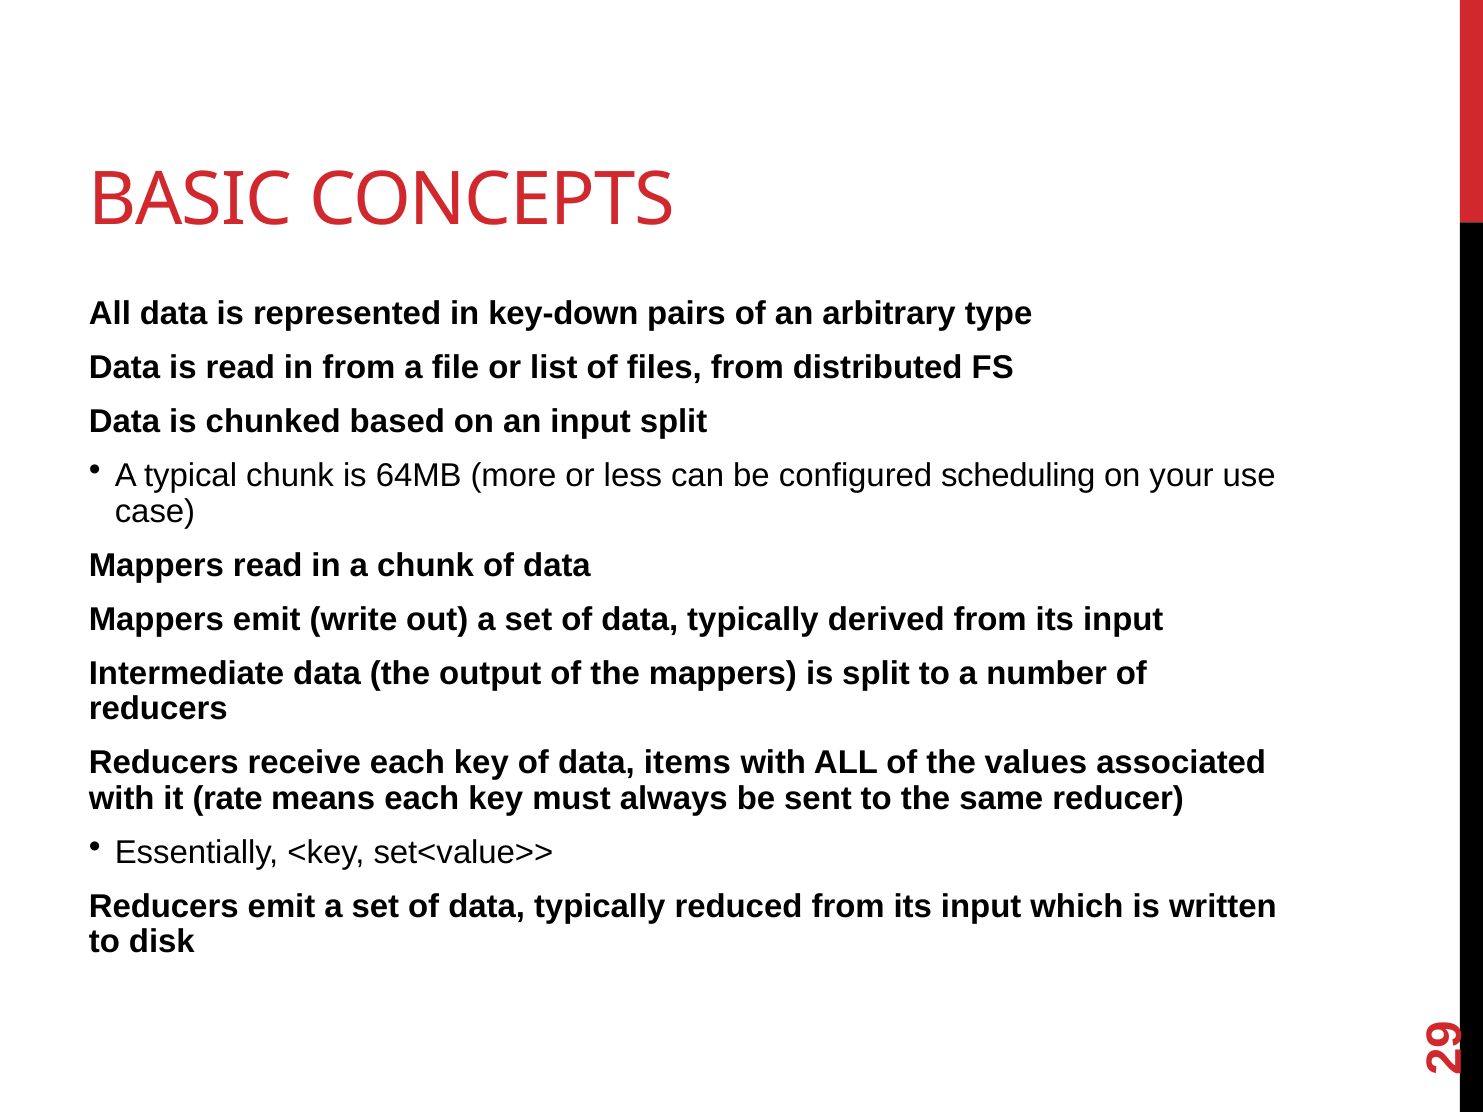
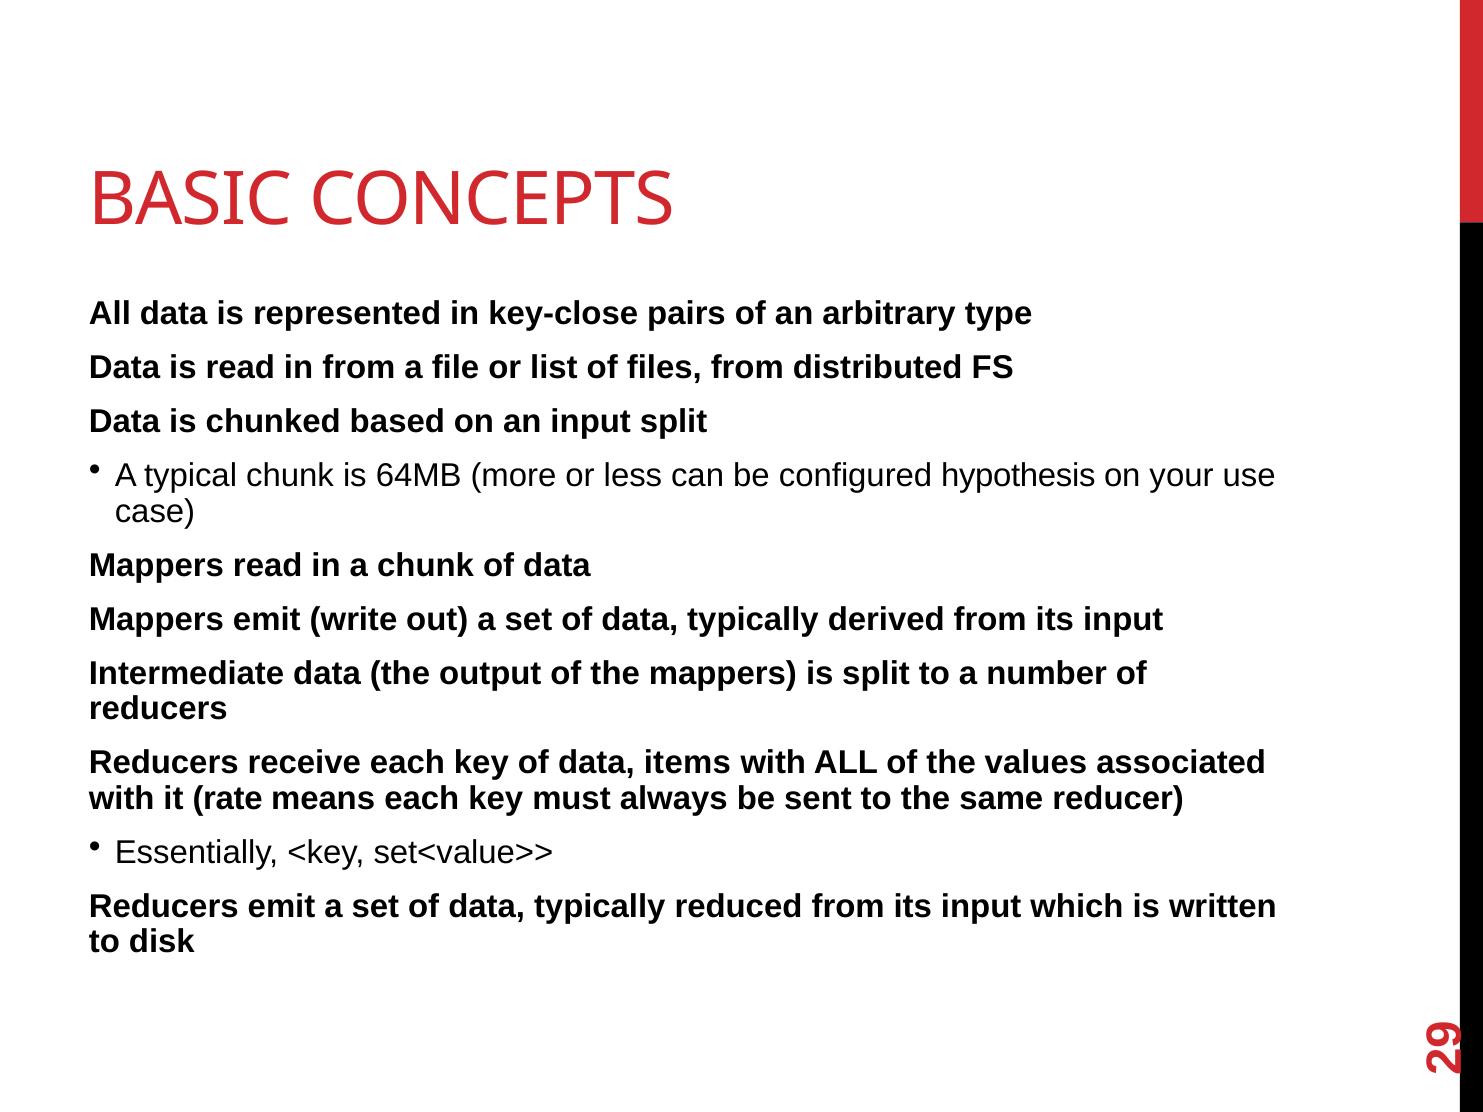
key-down: key-down -> key-close
scheduling: scheduling -> hypothesis
